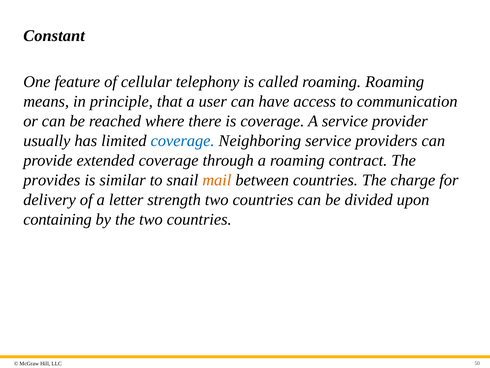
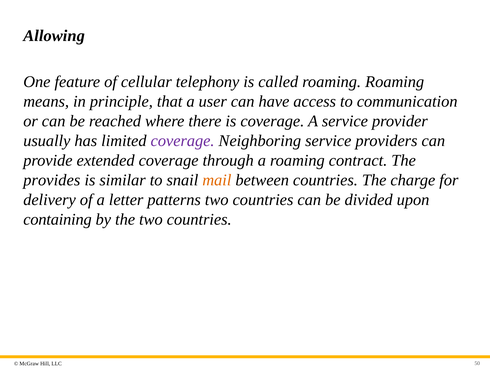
Constant: Constant -> Allowing
coverage at (183, 141) colour: blue -> purple
strength: strength -> patterns
